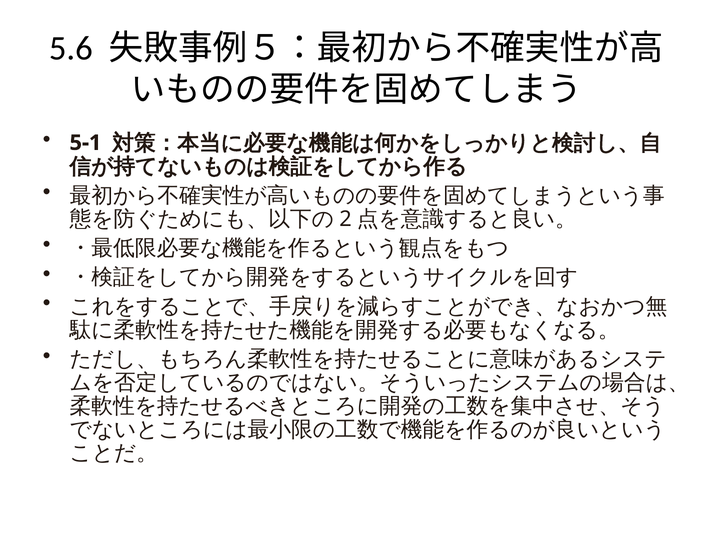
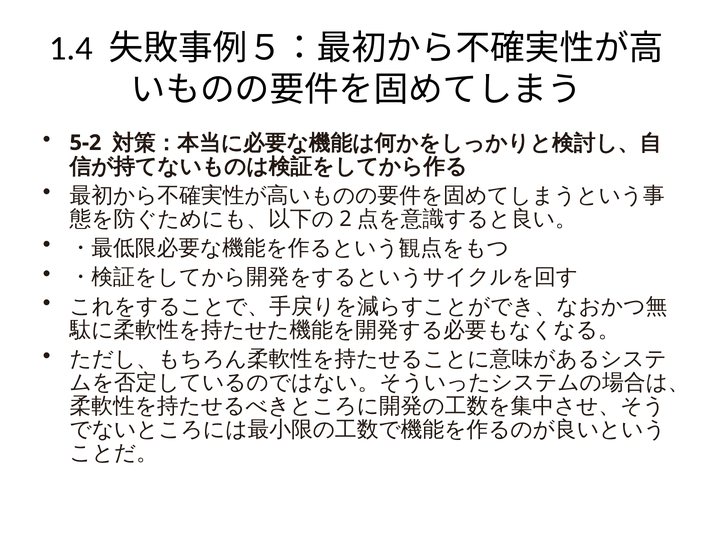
5.6: 5.6 -> 1.4
5-1: 5-1 -> 5-2
